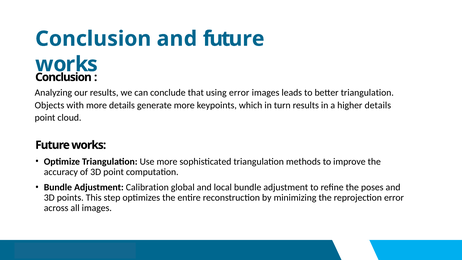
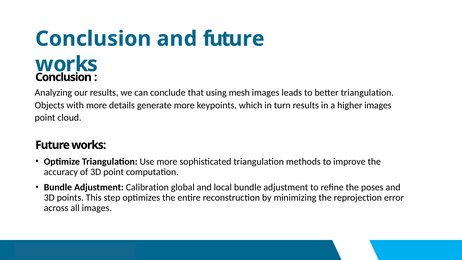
using error: error -> mesh
higher details: details -> images
